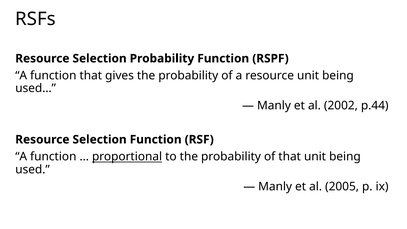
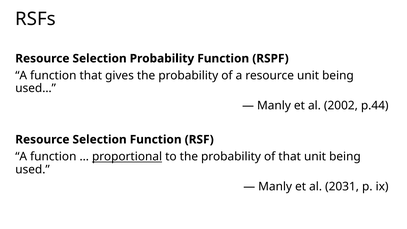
2005: 2005 -> 2031
